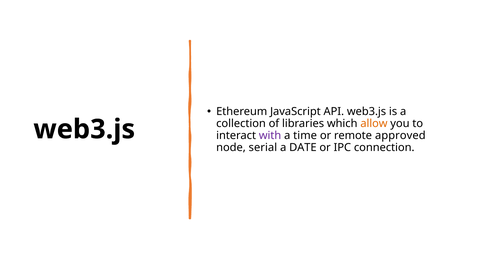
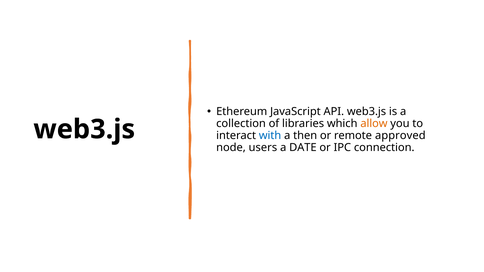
with colour: purple -> blue
time: time -> then
serial: serial -> users
